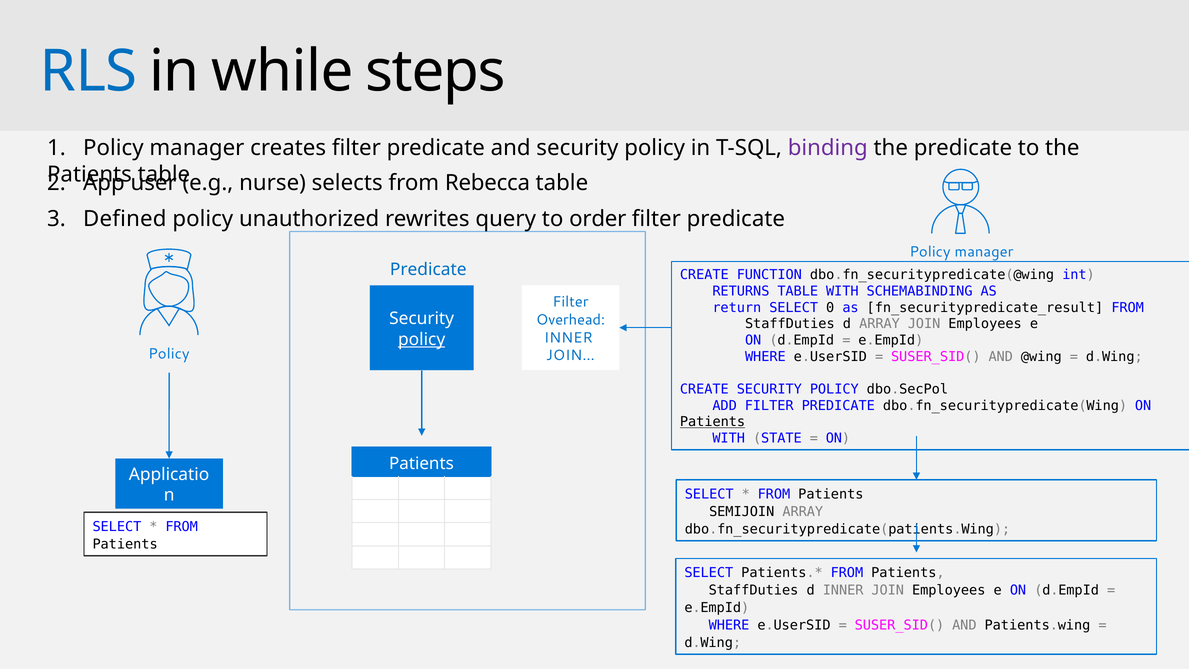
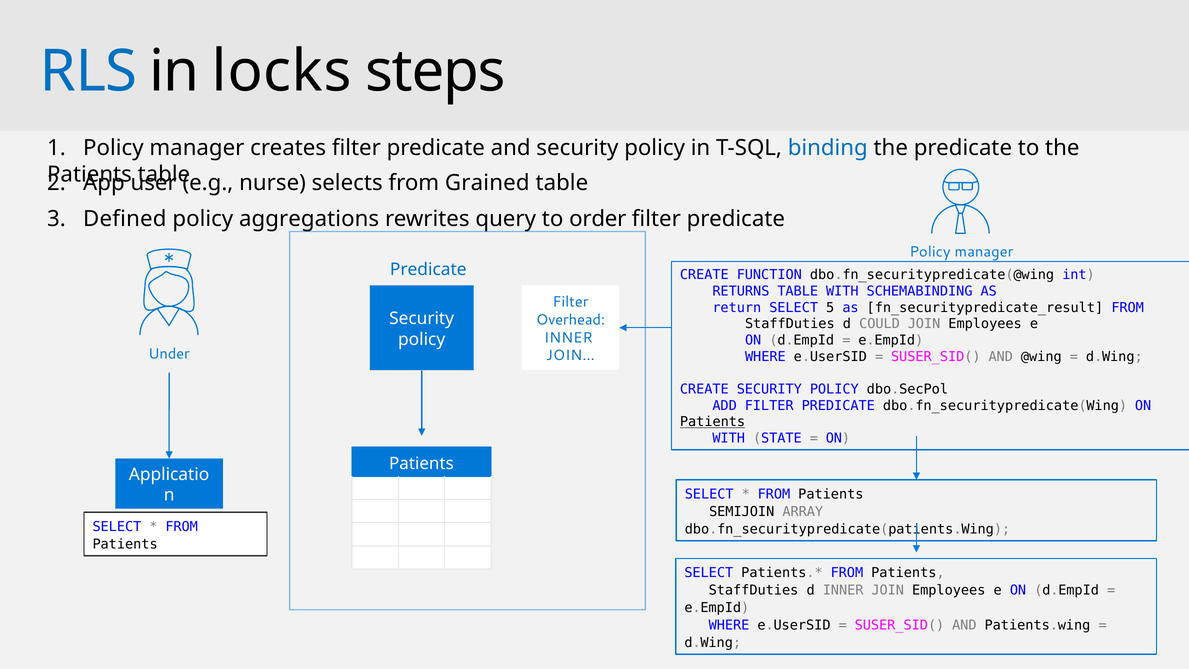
while: while -> locks
binding colour: purple -> blue
Rebecca: Rebecca -> Grained
unauthorized: unauthorized -> aggregations
0: 0 -> 5
d ARRAY: ARRAY -> COULD
policy at (422, 339) underline: present -> none
Policy at (169, 354): Policy -> Under
